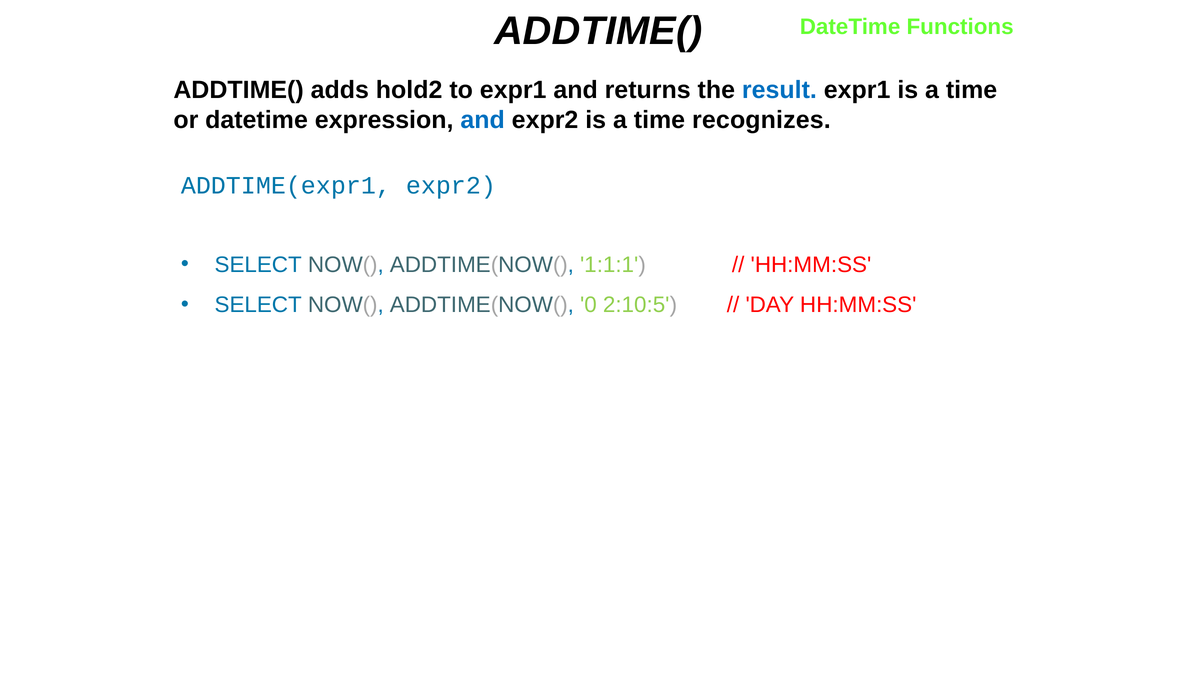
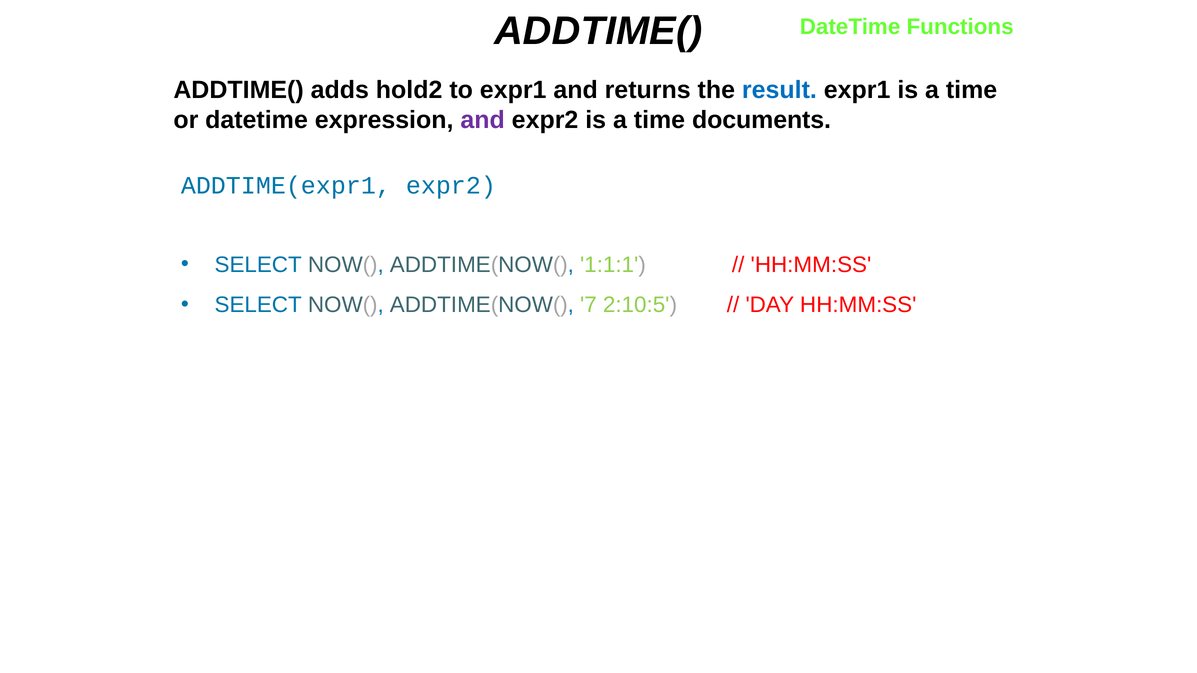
and at (483, 120) colour: blue -> purple
recognizes: recognizes -> documents
0: 0 -> 7
